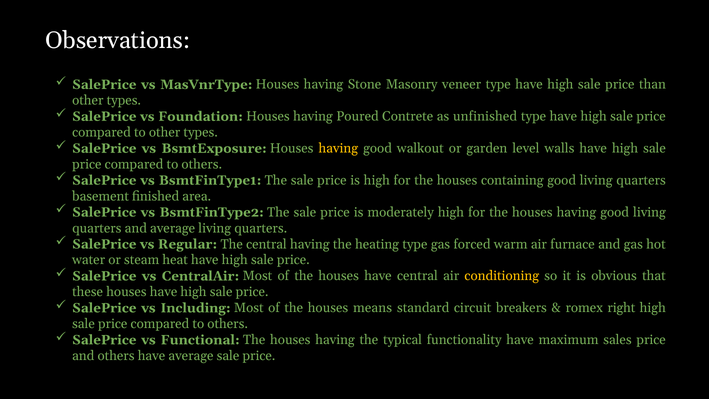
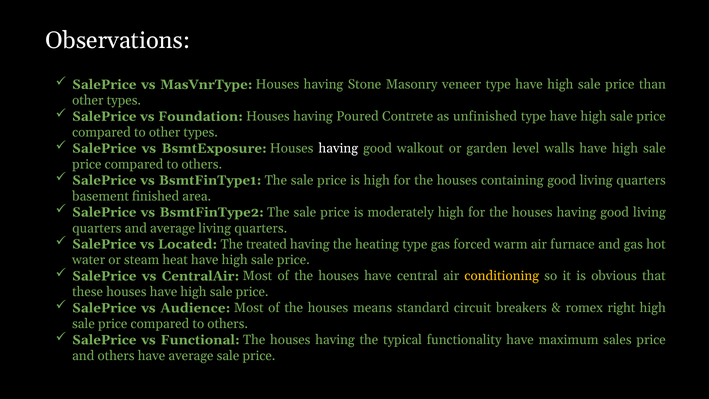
having at (338, 148) colour: yellow -> white
Regular: Regular -> Located
The central: central -> treated
Including: Including -> Audience
